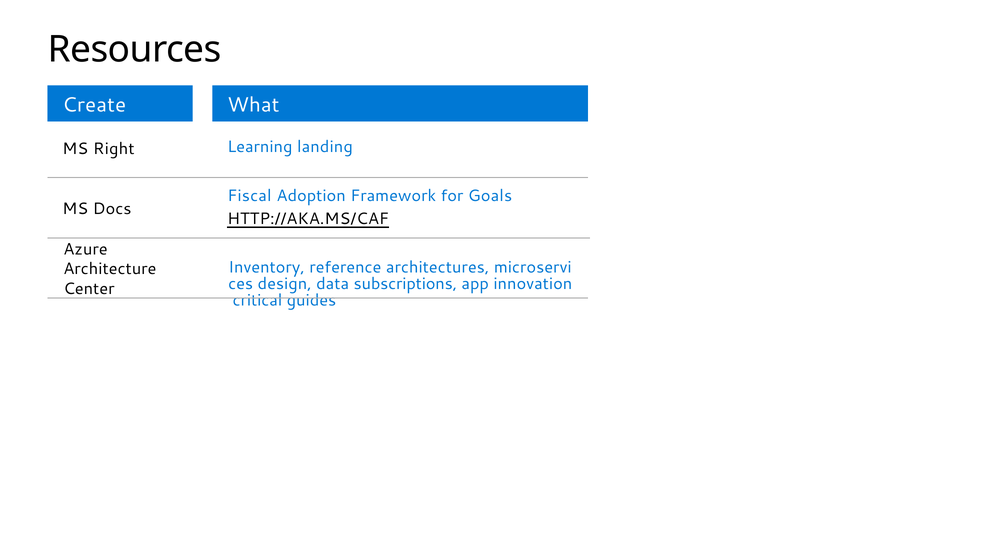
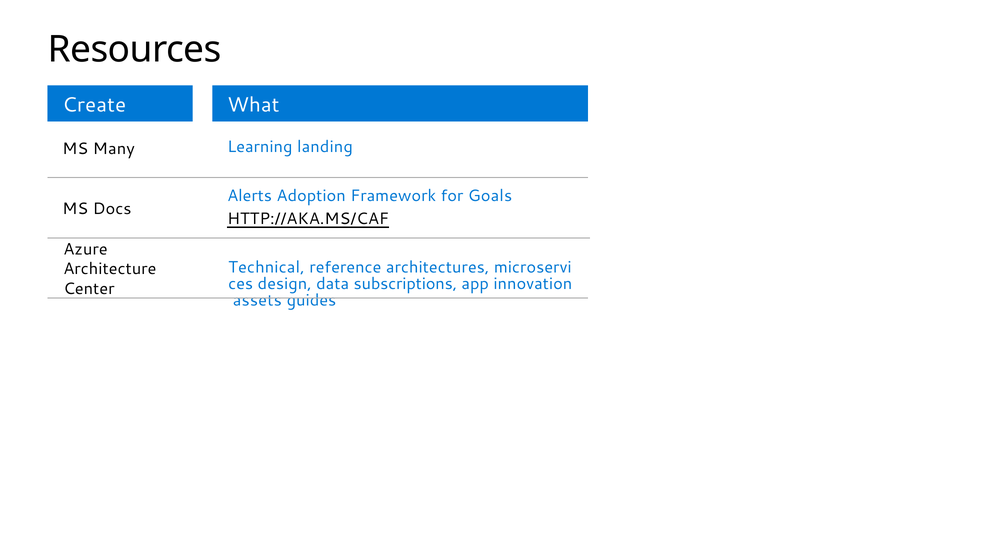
Right: Right -> Many
Fiscal: Fiscal -> Alerts
Inventory: Inventory -> Technical
critical: critical -> assets
